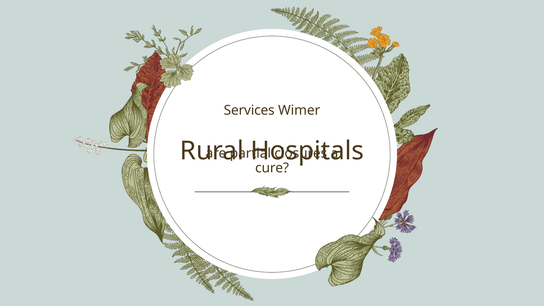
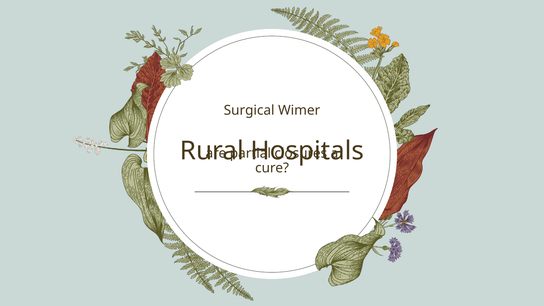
Services: Services -> Surgical
